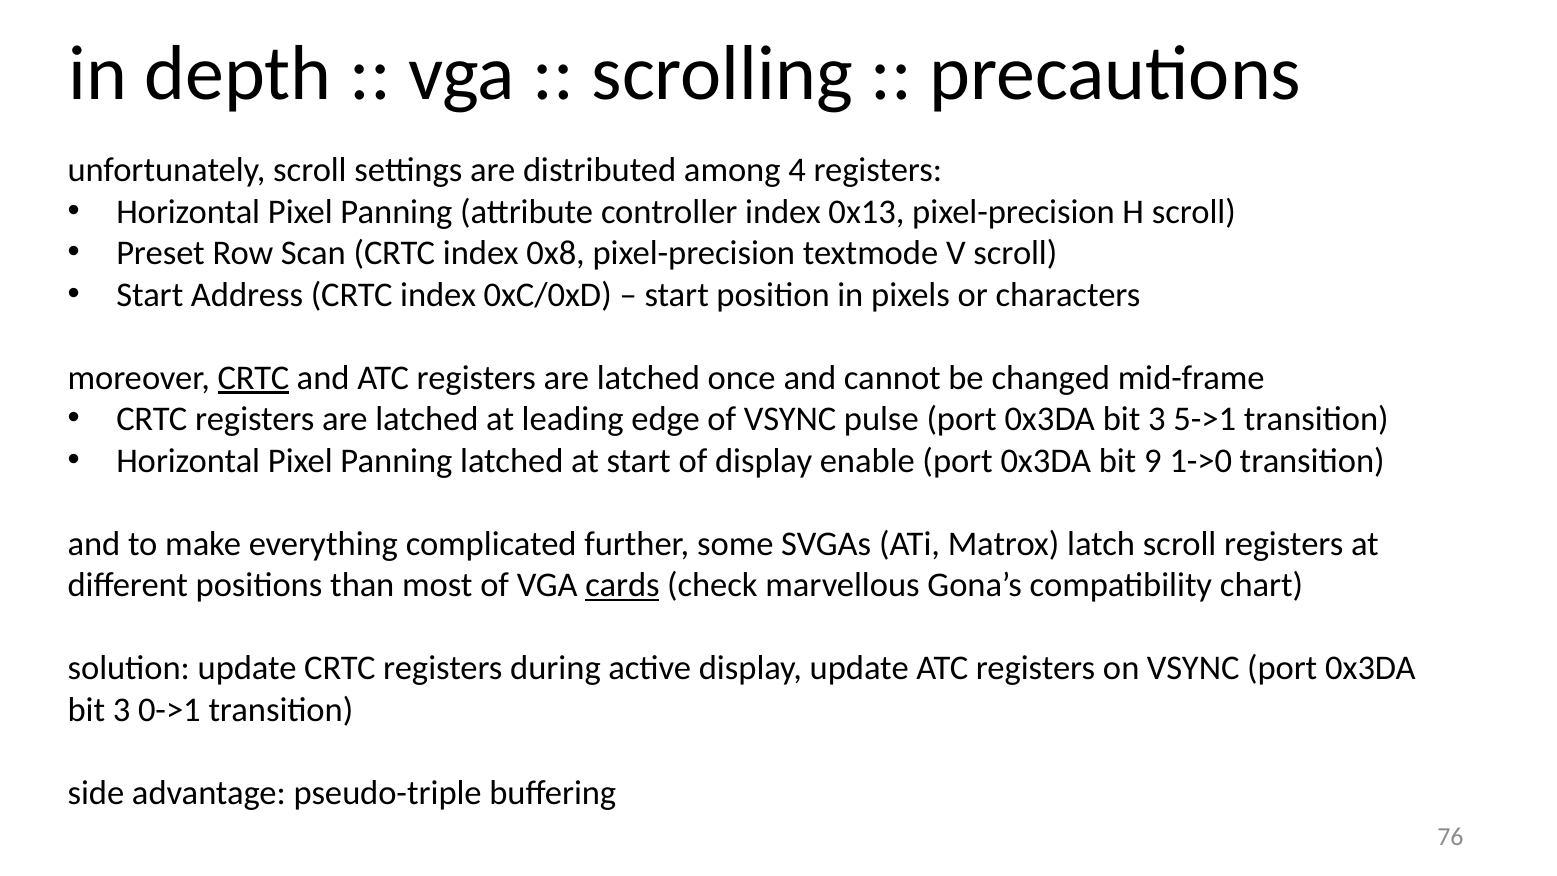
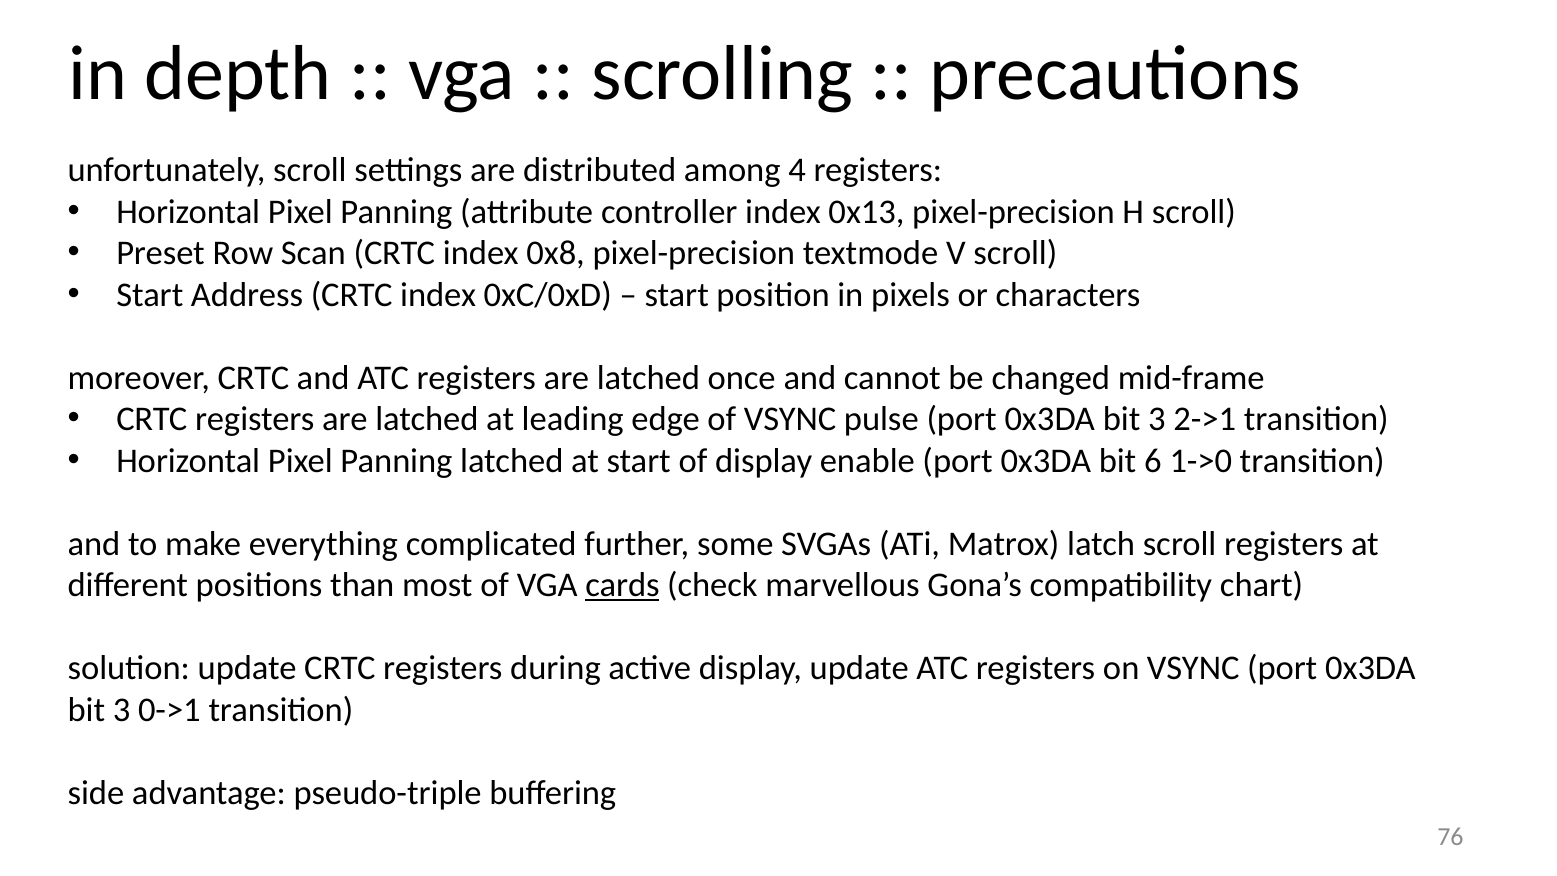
CRTC at (254, 378) underline: present -> none
5->1: 5->1 -> 2->1
9: 9 -> 6
